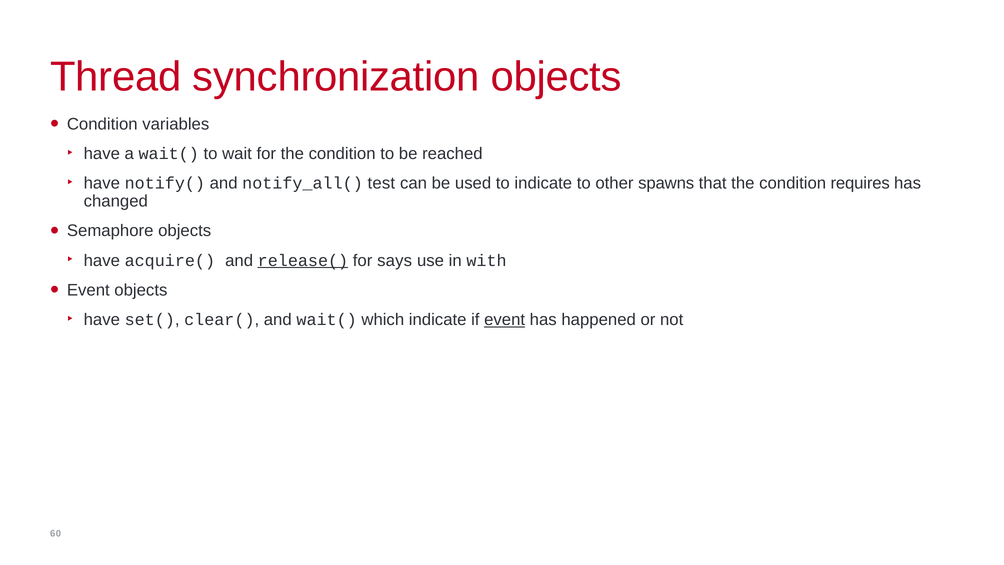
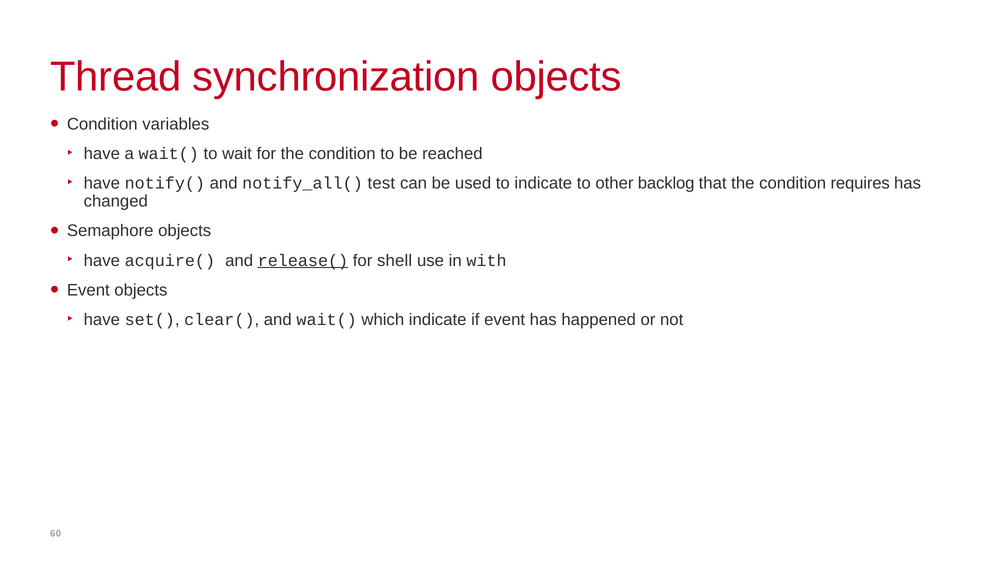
spawns: spawns -> backlog
says: says -> shell
event at (505, 320) underline: present -> none
